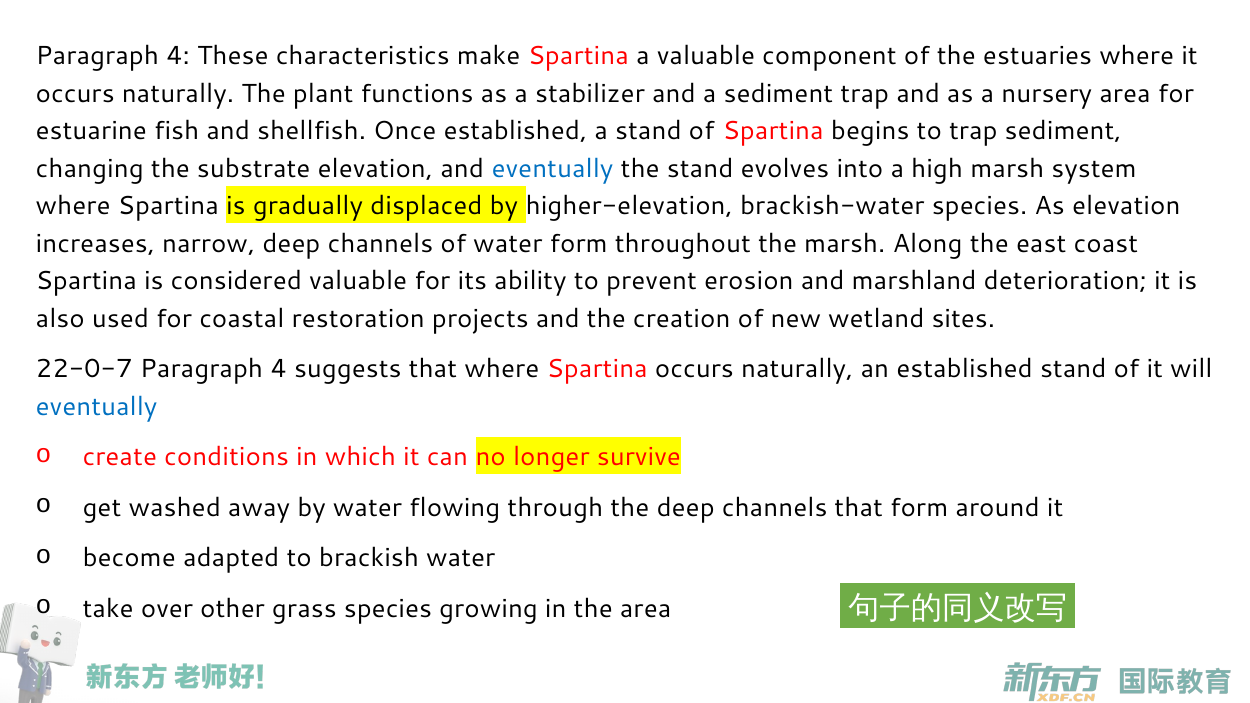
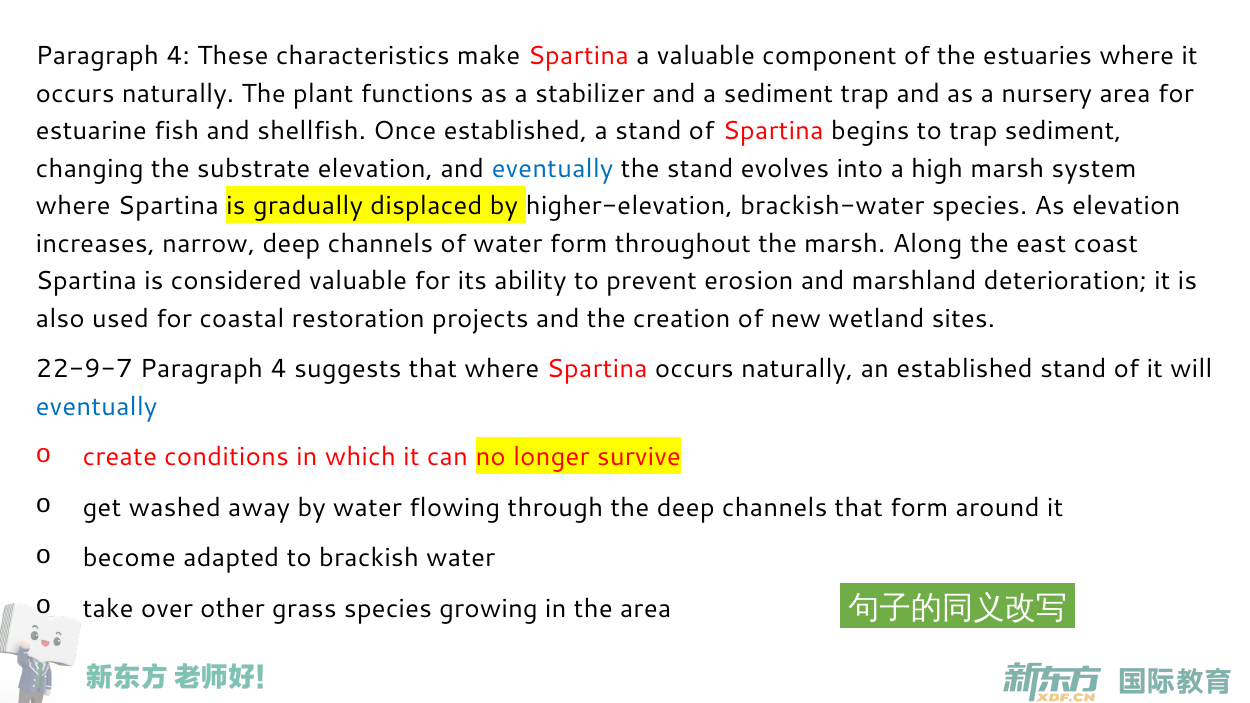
22-0-7: 22-0-7 -> 22-9-7
